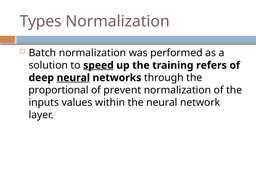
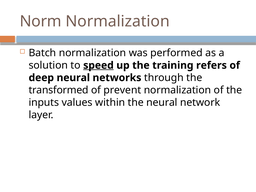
Types: Types -> Norm
neural at (73, 78) underline: present -> none
proportional: proportional -> transformed
